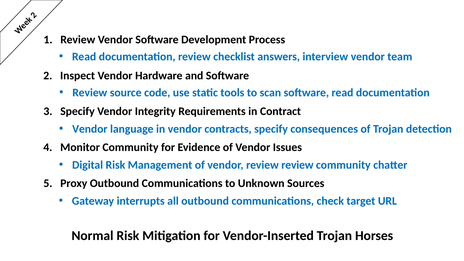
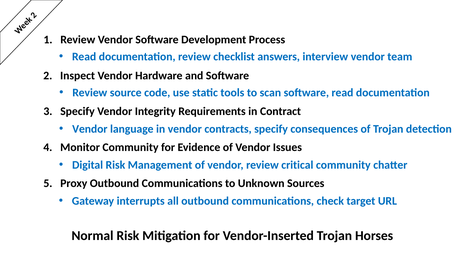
review review: review -> critical
